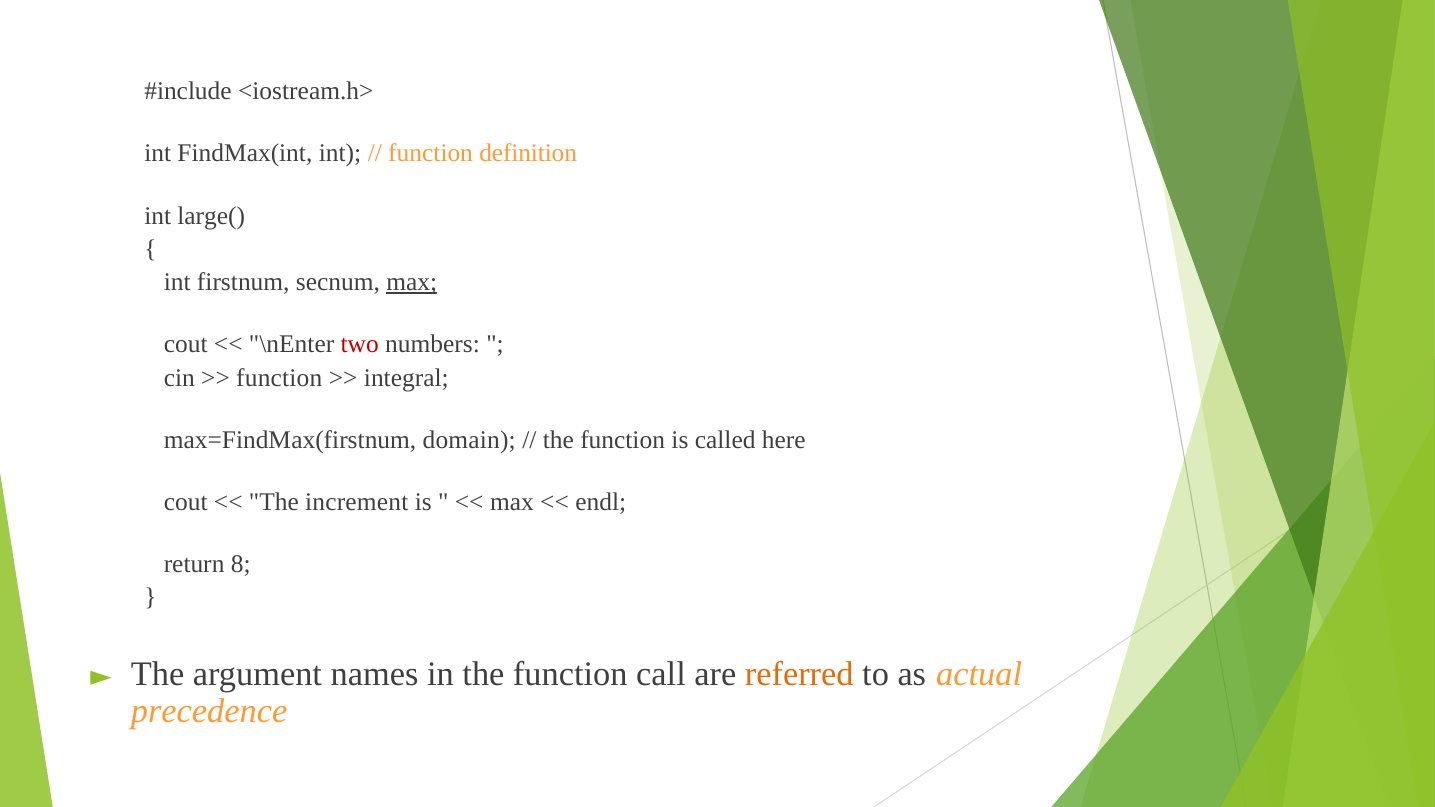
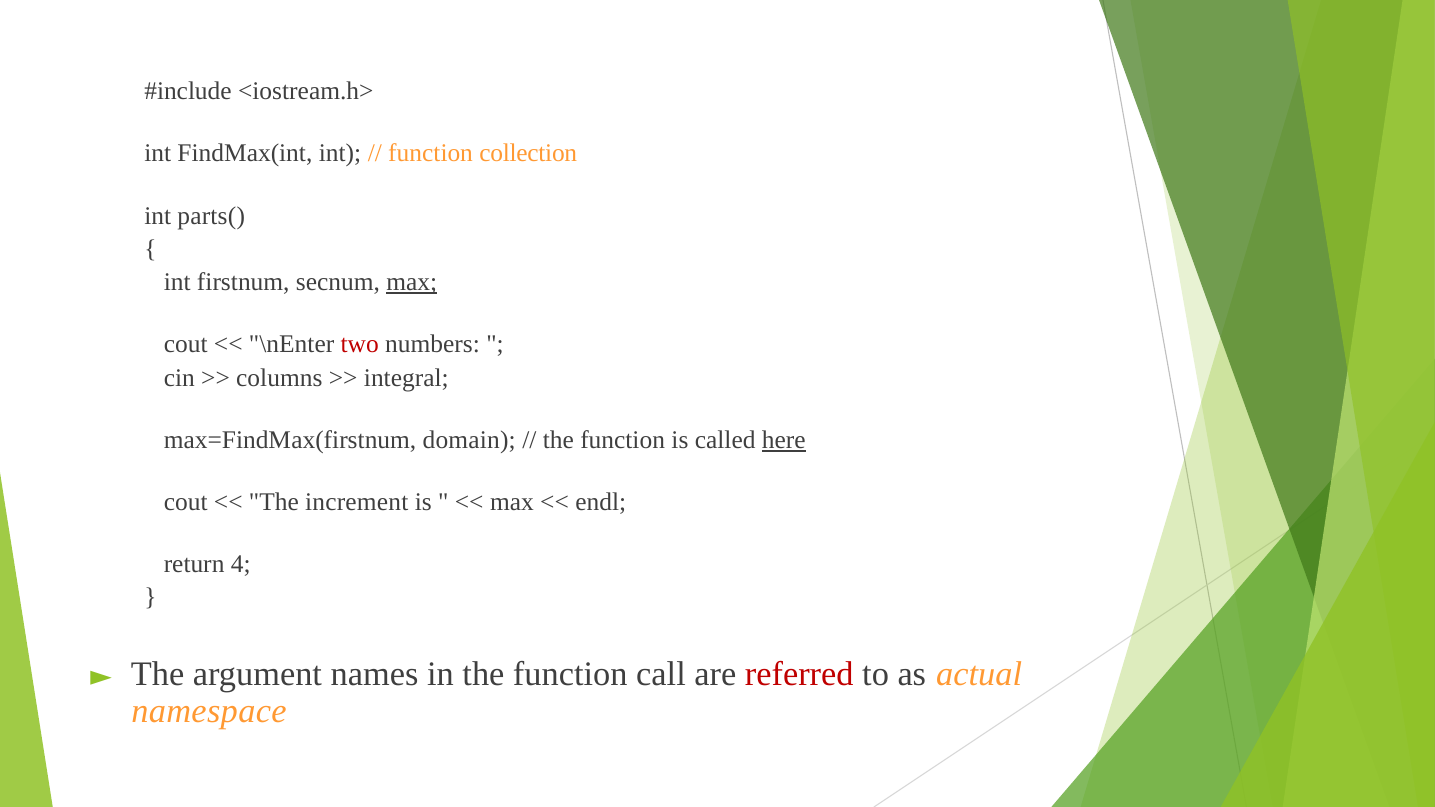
definition: definition -> collection
large(: large( -> parts(
function at (279, 378): function -> columns
here underline: none -> present
8: 8 -> 4
referred colour: orange -> red
precedence: precedence -> namespace
